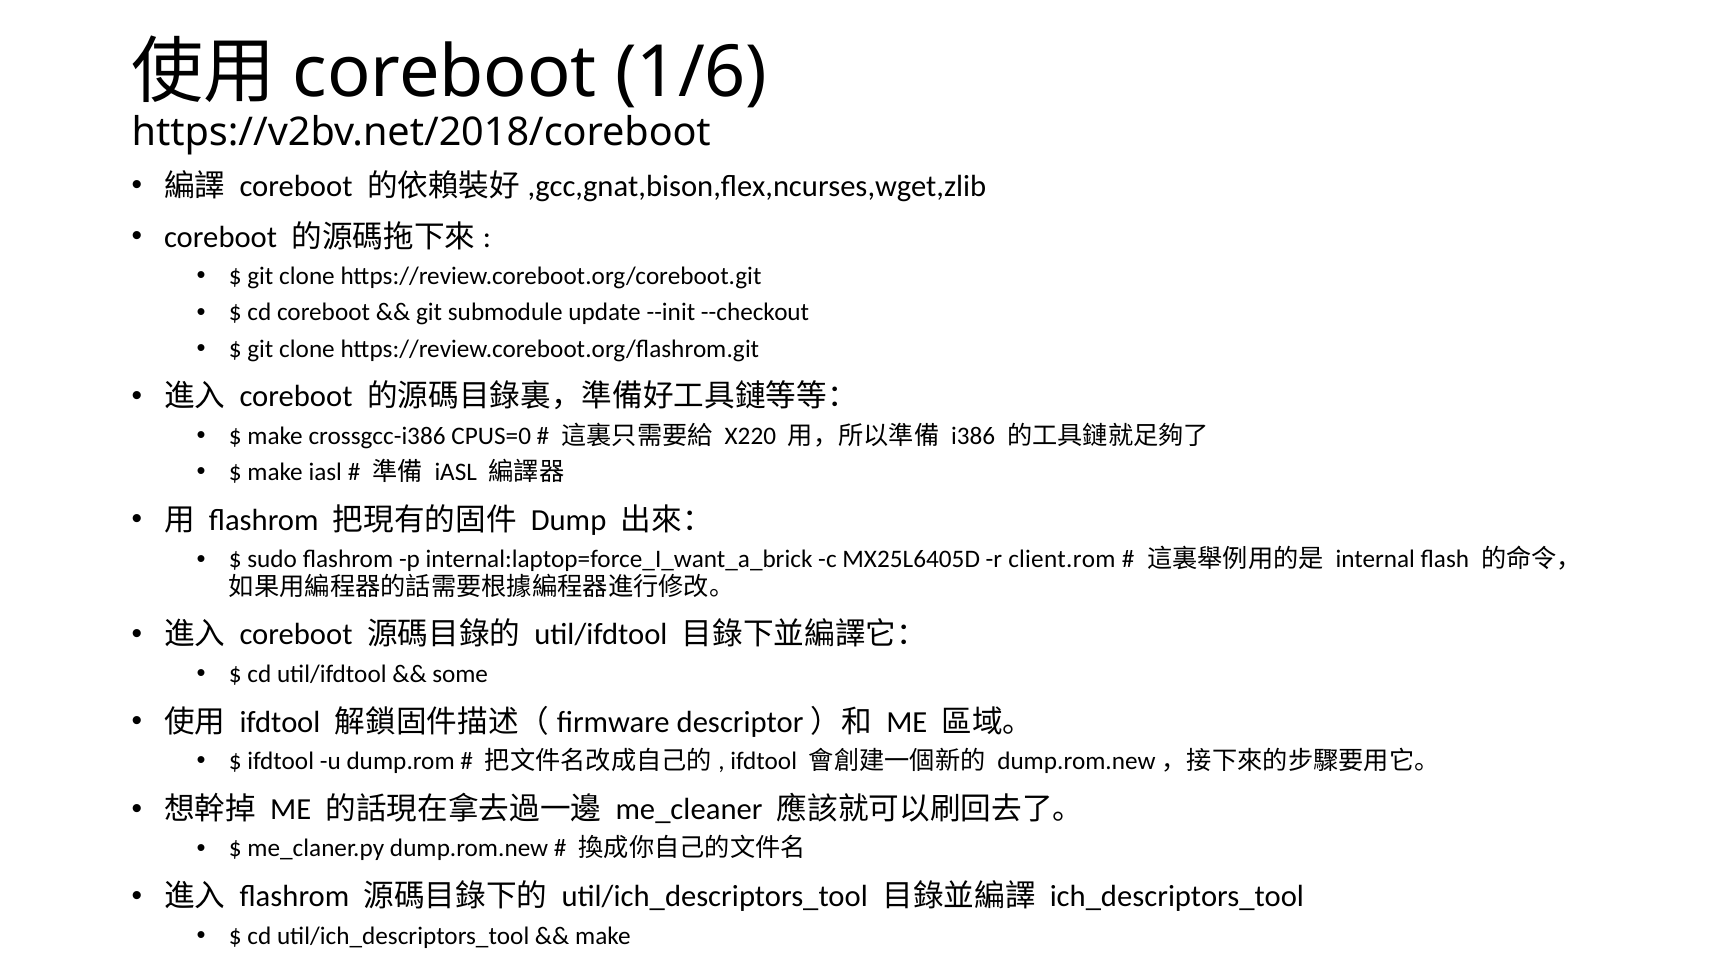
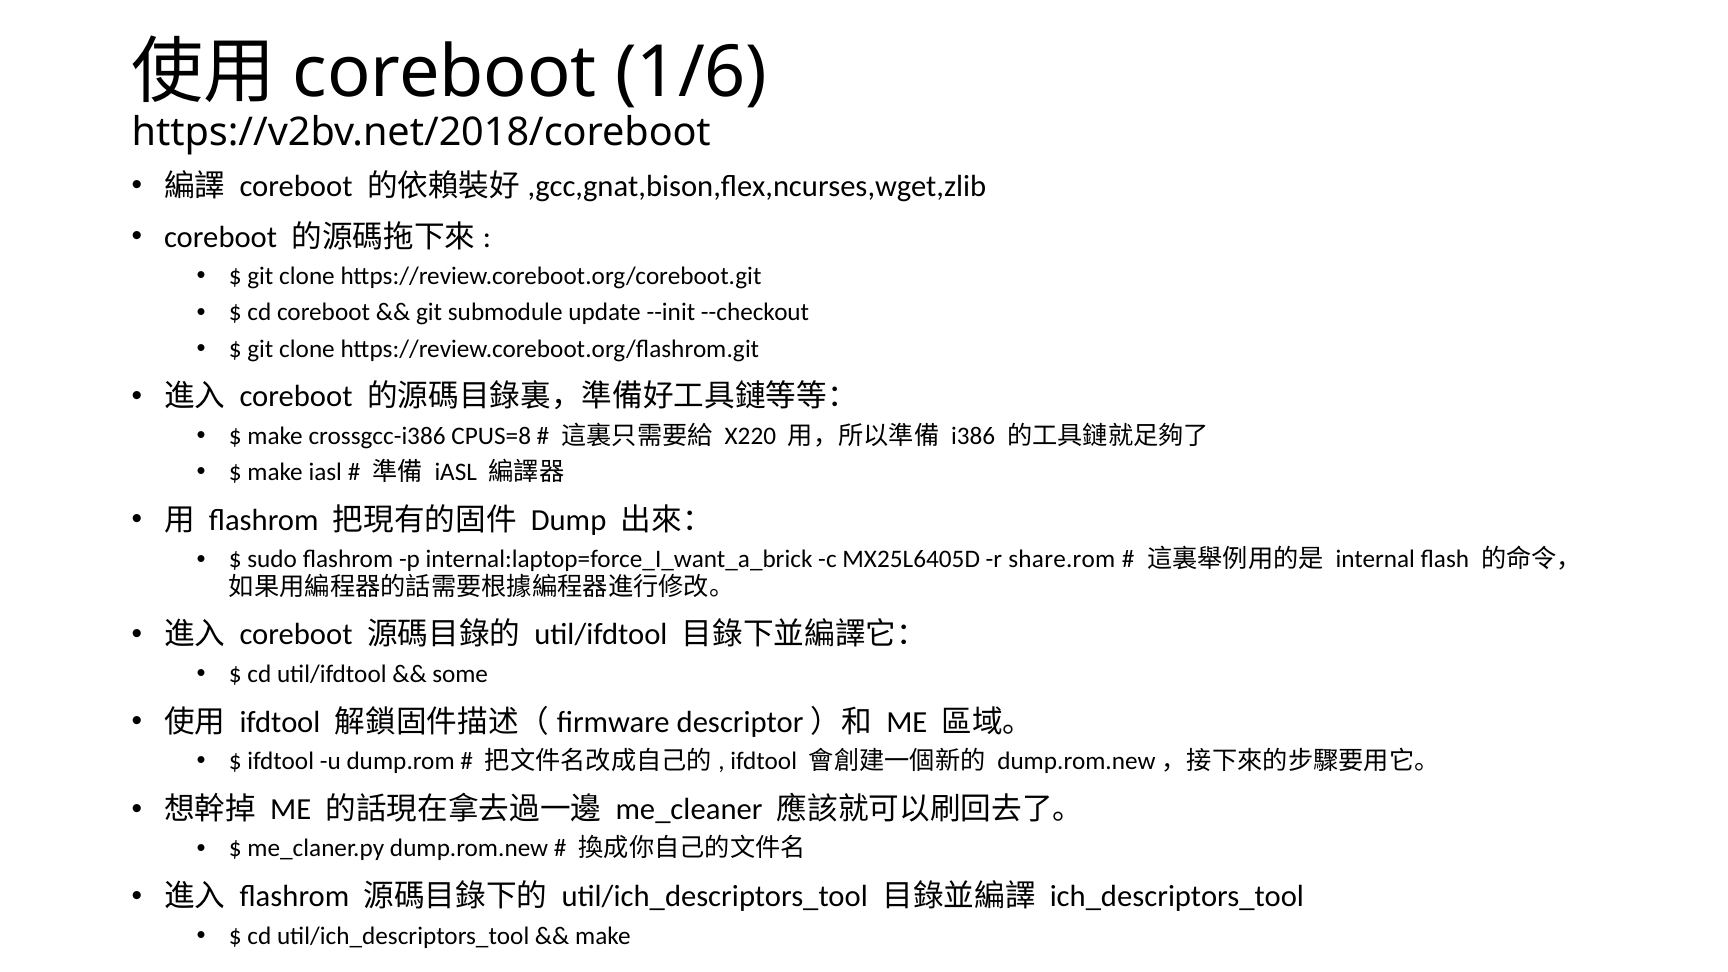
CPUS=0: CPUS=0 -> CPUS=8
client.rom: client.rom -> share.rom
